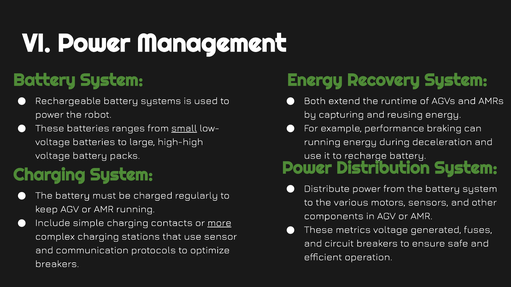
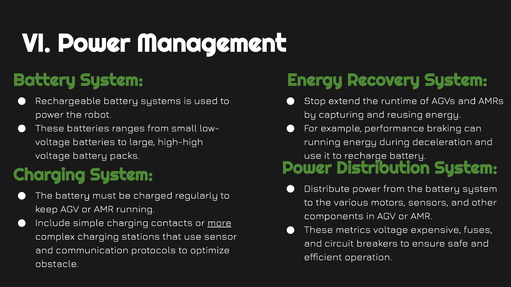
Both: Both -> Stop
small underline: present -> none
generated: generated -> expensive
breakers at (57, 264): breakers -> obstacle
